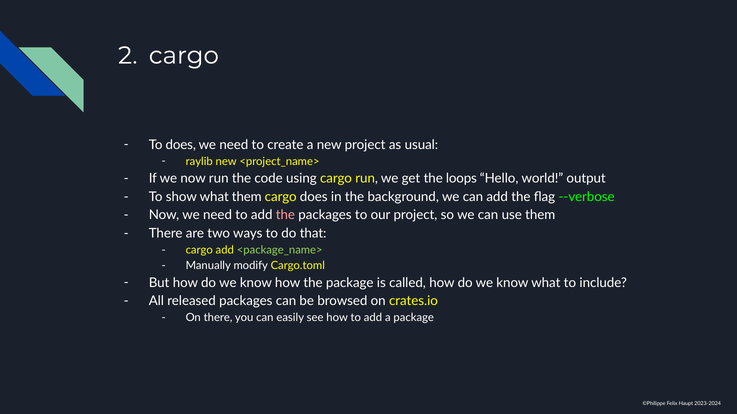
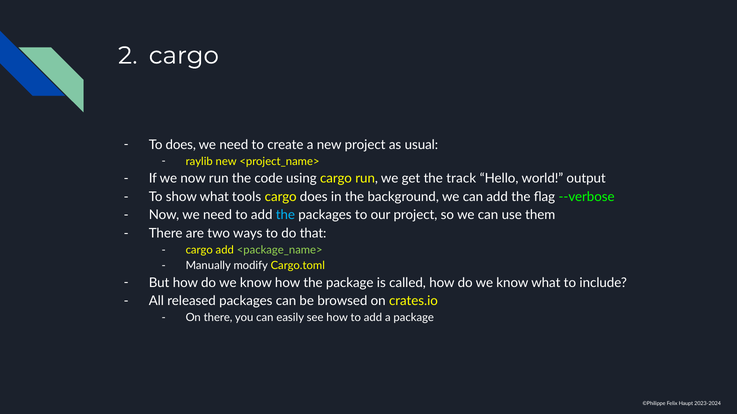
loops: loops -> track
what them: them -> tools
the at (285, 215) colour: pink -> light blue
